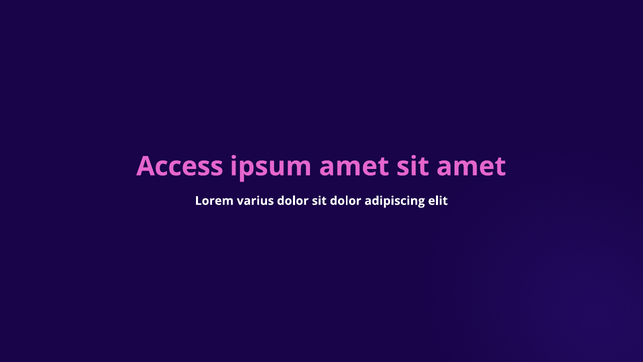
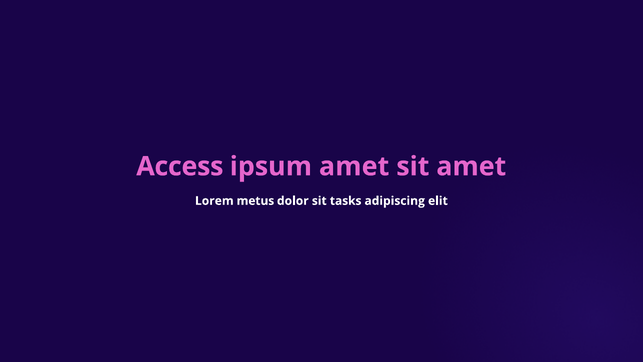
varius: varius -> metus
sit dolor: dolor -> tasks
